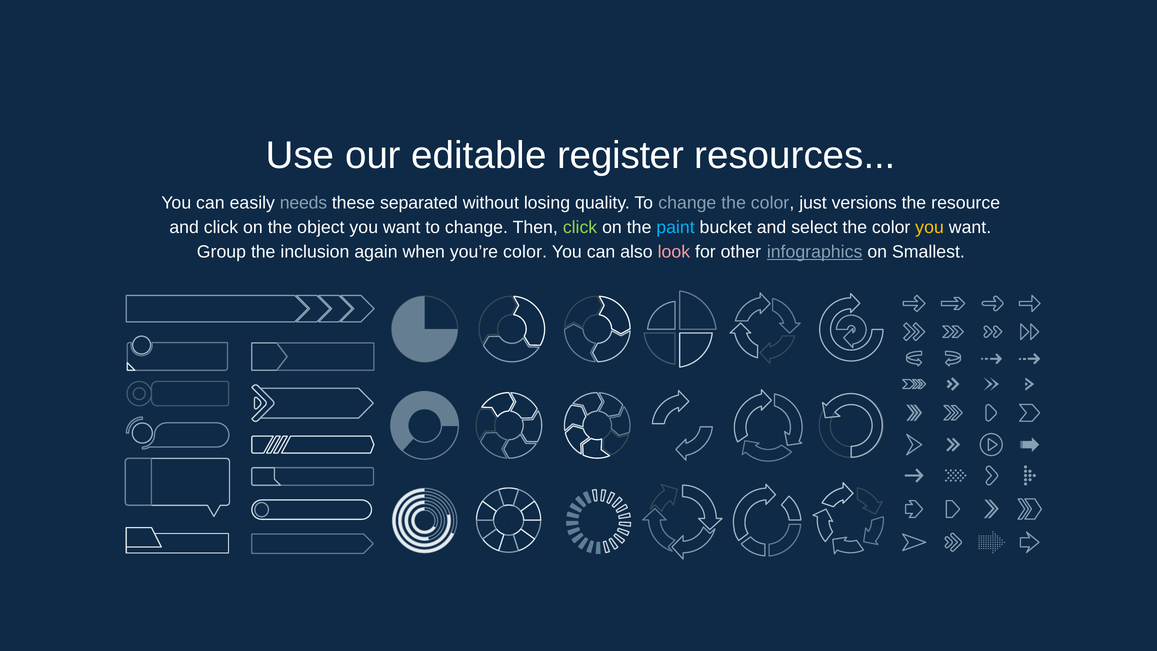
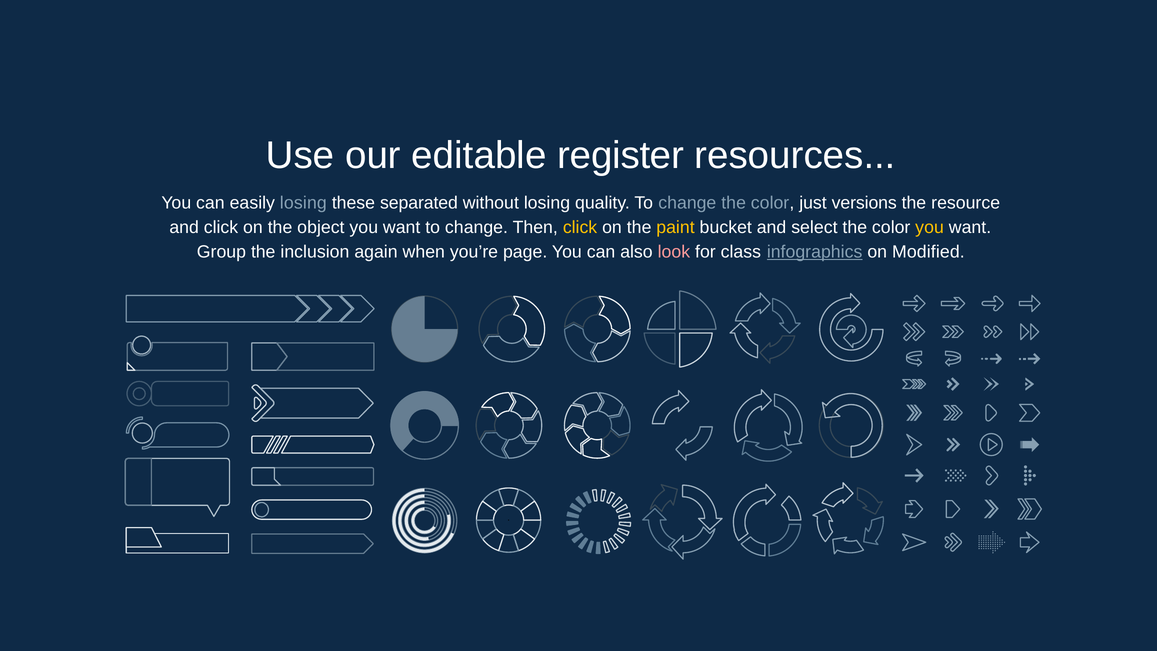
easily needs: needs -> losing
click at (580, 227) colour: light green -> yellow
paint colour: light blue -> yellow
you’re color: color -> page
other: other -> class
Smallest: Smallest -> Modified
